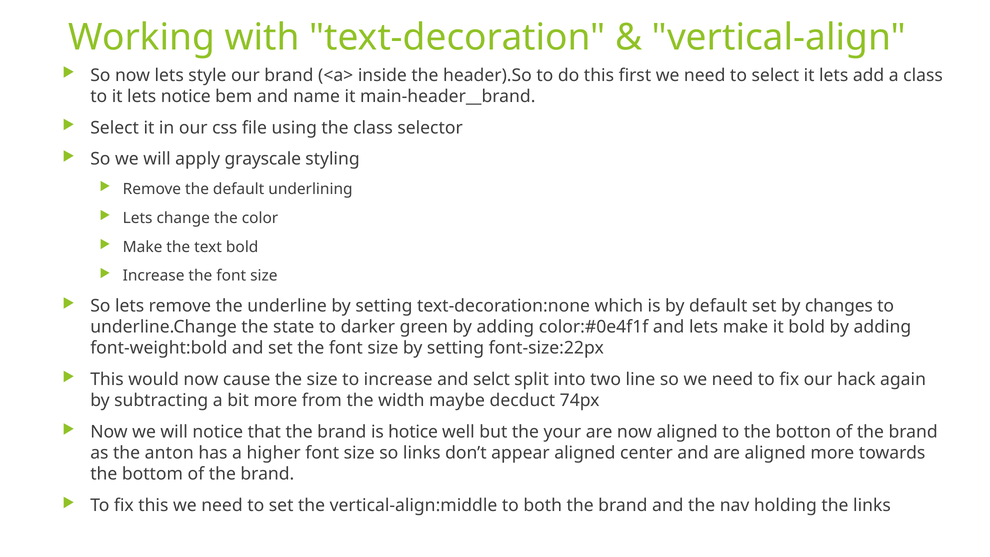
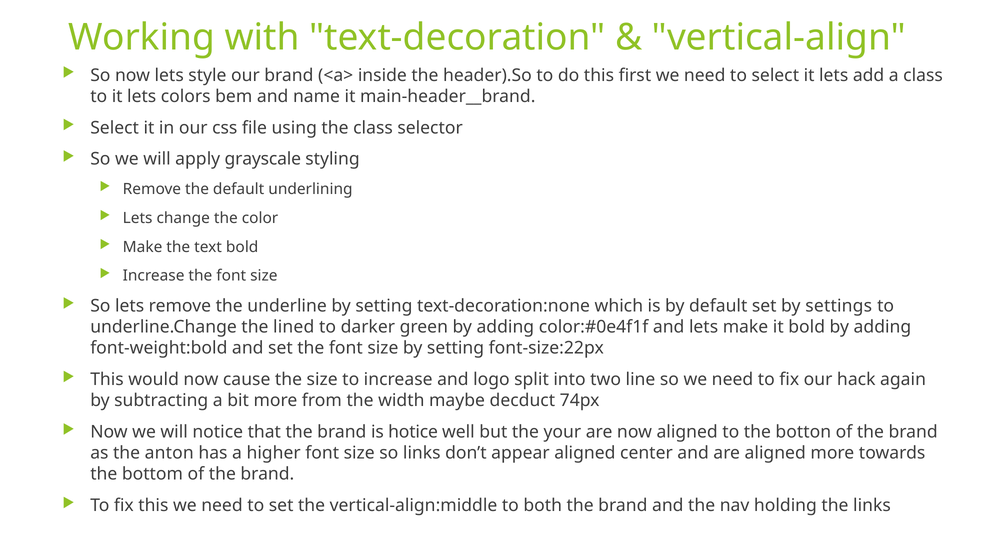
lets notice: notice -> colors
changes: changes -> settings
state: state -> lined
selct: selct -> logo
